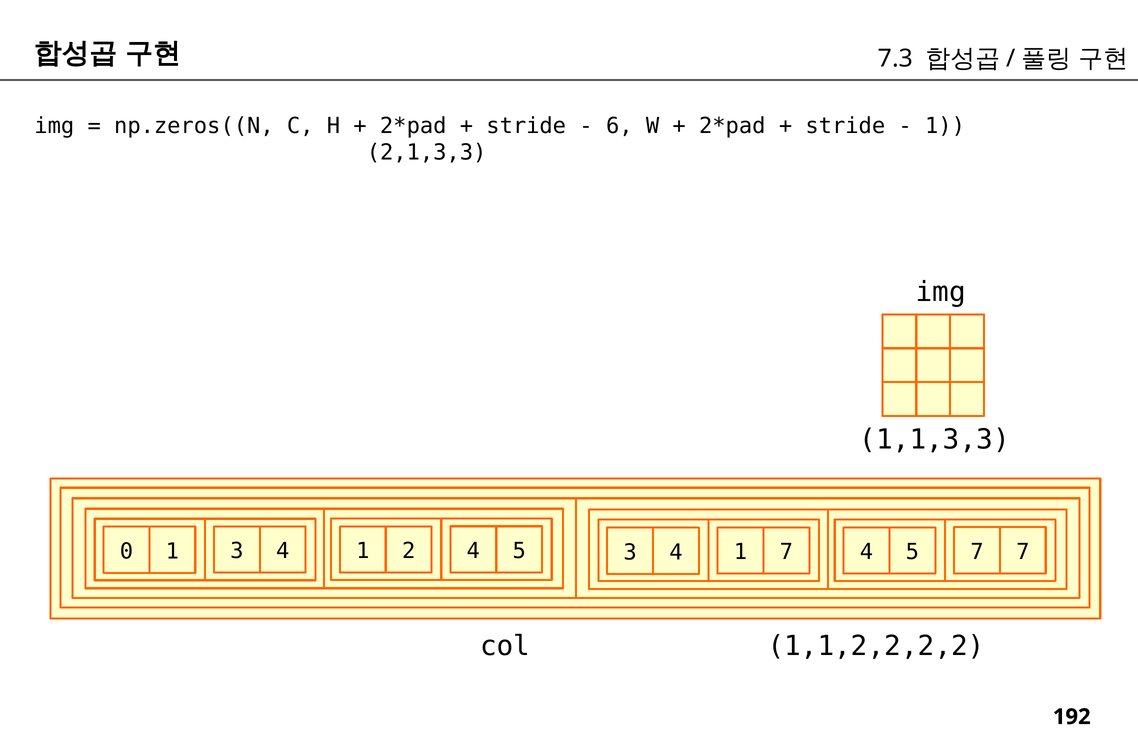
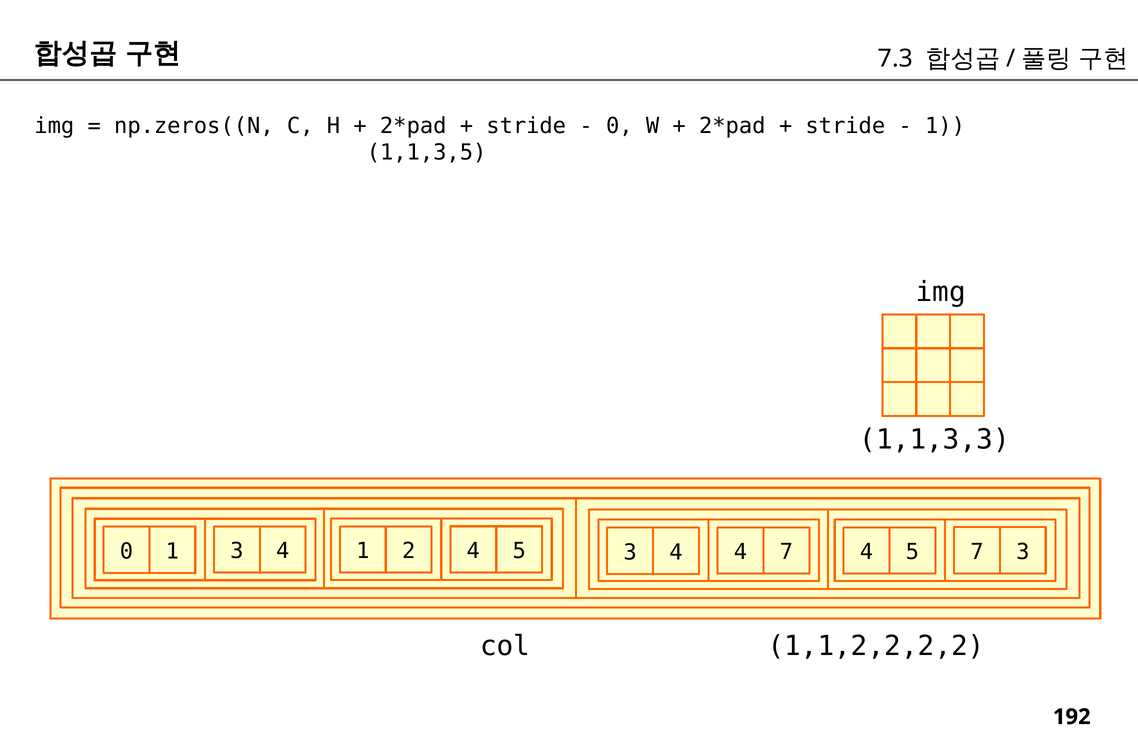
6 at (619, 126): 6 -> 0
2,1,3,3: 2,1,3,3 -> 1,1,3,5
5 3 4 1: 1 -> 4
7 7: 7 -> 3
